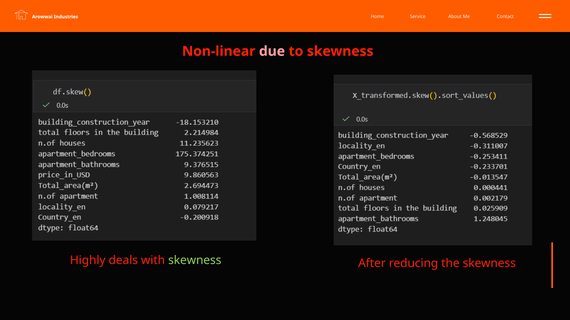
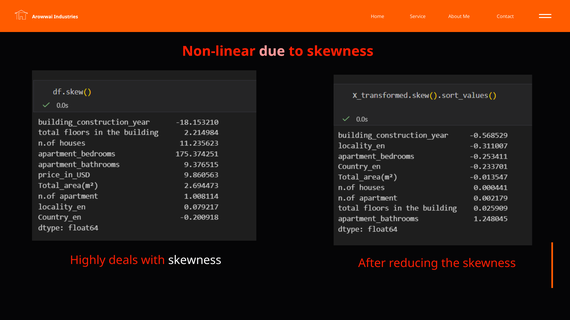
skewness at (195, 261) colour: light green -> white
